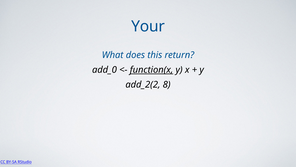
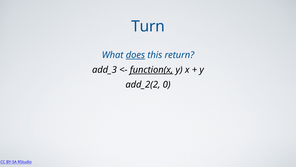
Your: Your -> Turn
does underline: none -> present
add_0: add_0 -> add_3
8: 8 -> 0
